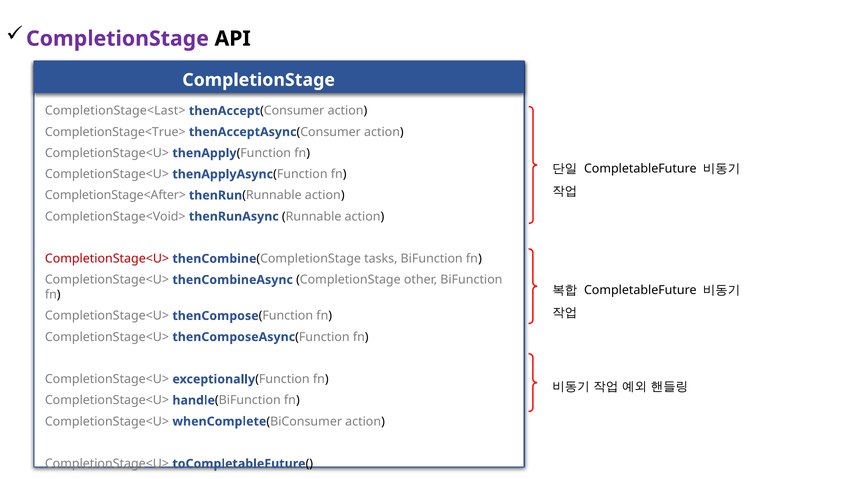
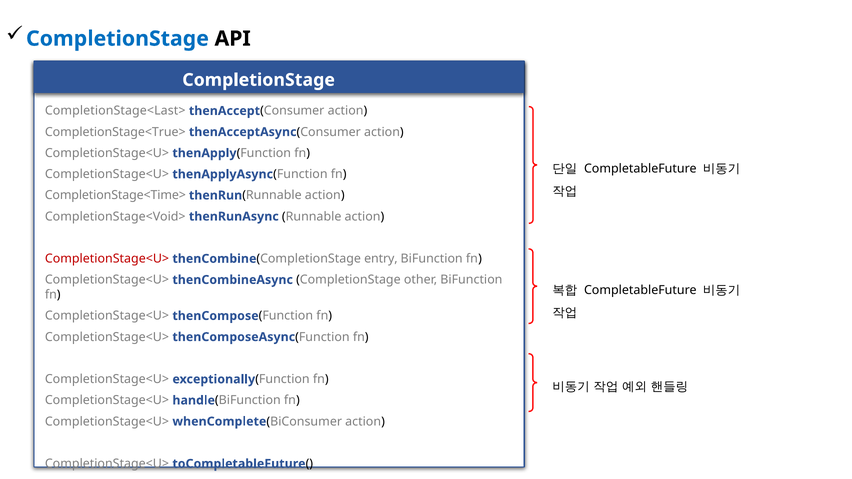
CompletionStage at (117, 39) colour: purple -> blue
CompletionStage<After>: CompletionStage<After> -> CompletionStage<Time>
tasks: tasks -> entry
